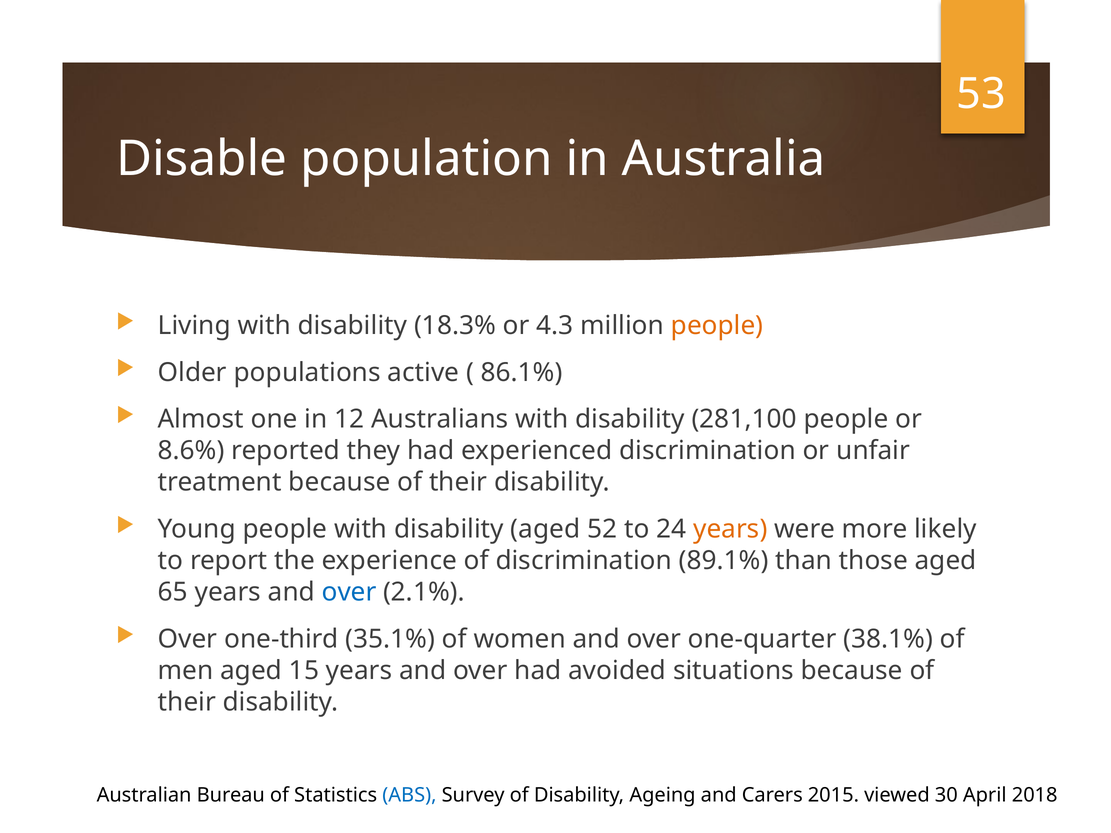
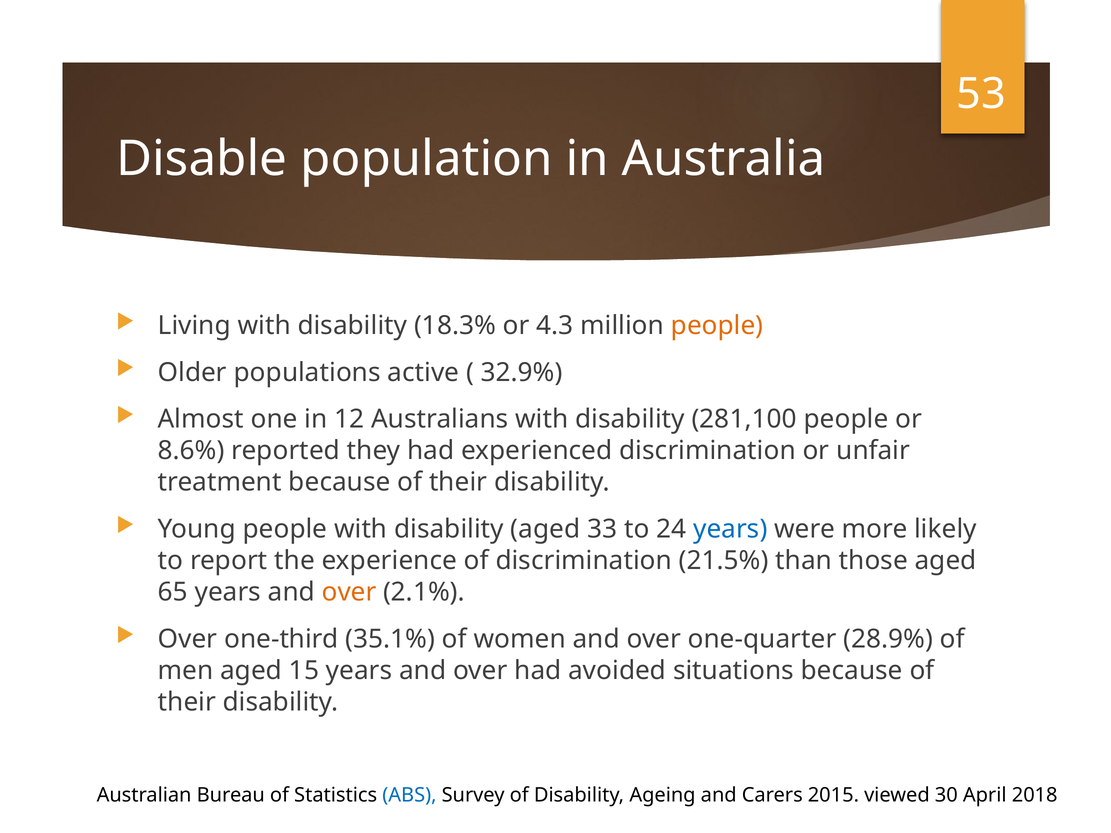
86.1%: 86.1% -> 32.9%
52: 52 -> 33
years at (730, 529) colour: orange -> blue
89.1%: 89.1% -> 21.5%
over at (349, 592) colour: blue -> orange
38.1%: 38.1% -> 28.9%
